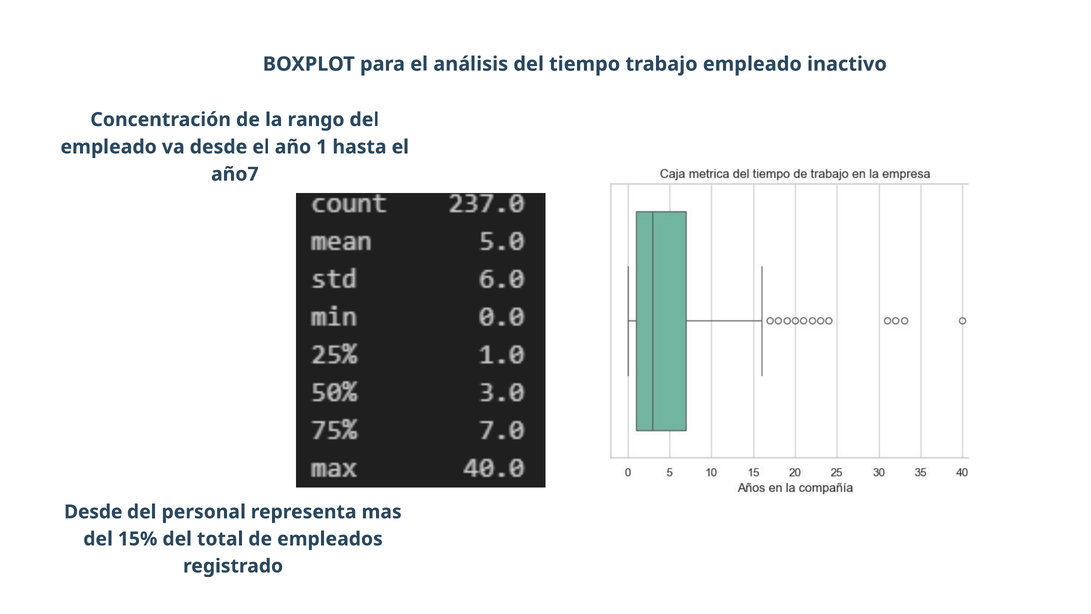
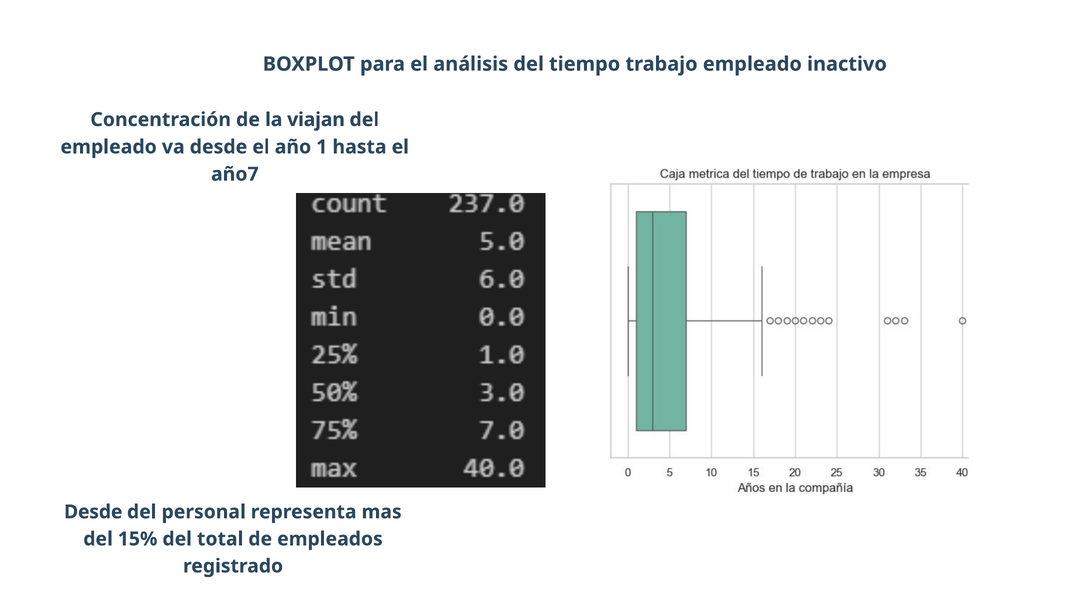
rango: rango -> viajan
